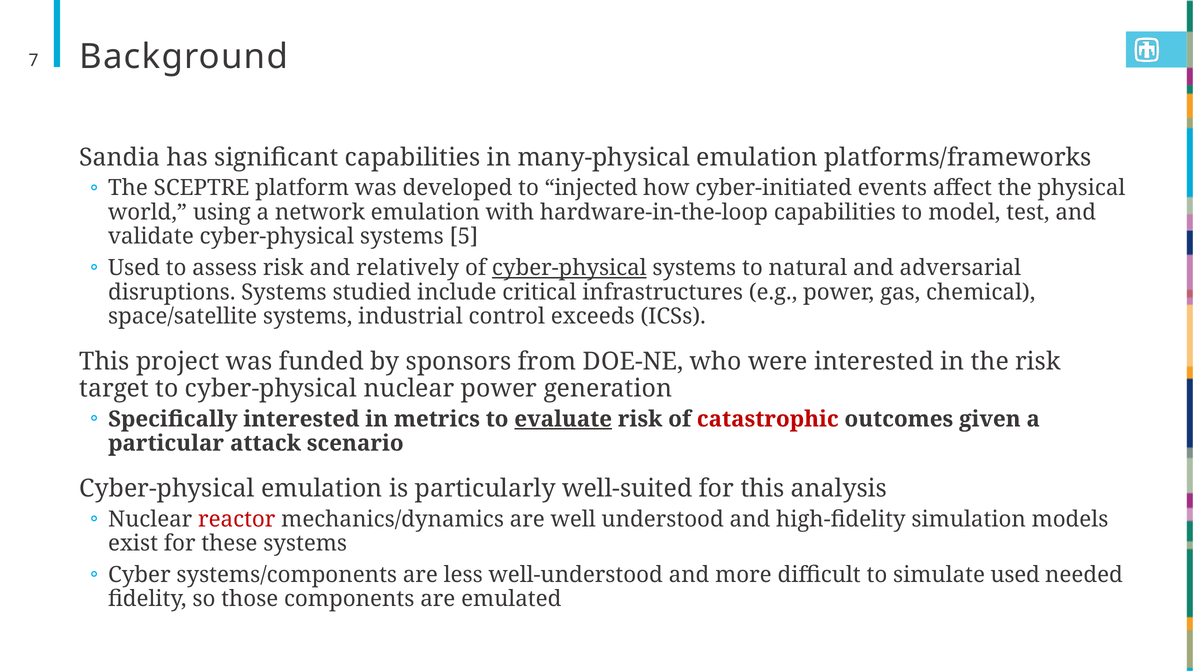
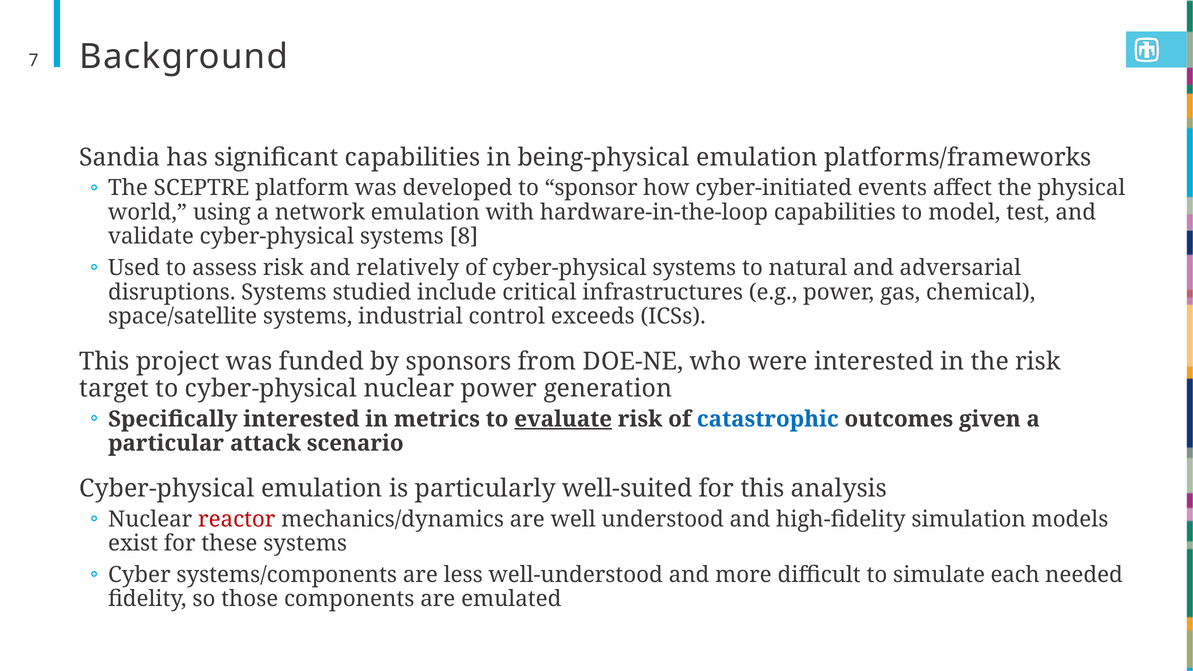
many-physical: many-physical -> being-physical
injected: injected -> sponsor
5: 5 -> 8
cyber-physical at (569, 268) underline: present -> none
catastrophic colour: red -> blue
simulate used: used -> each
